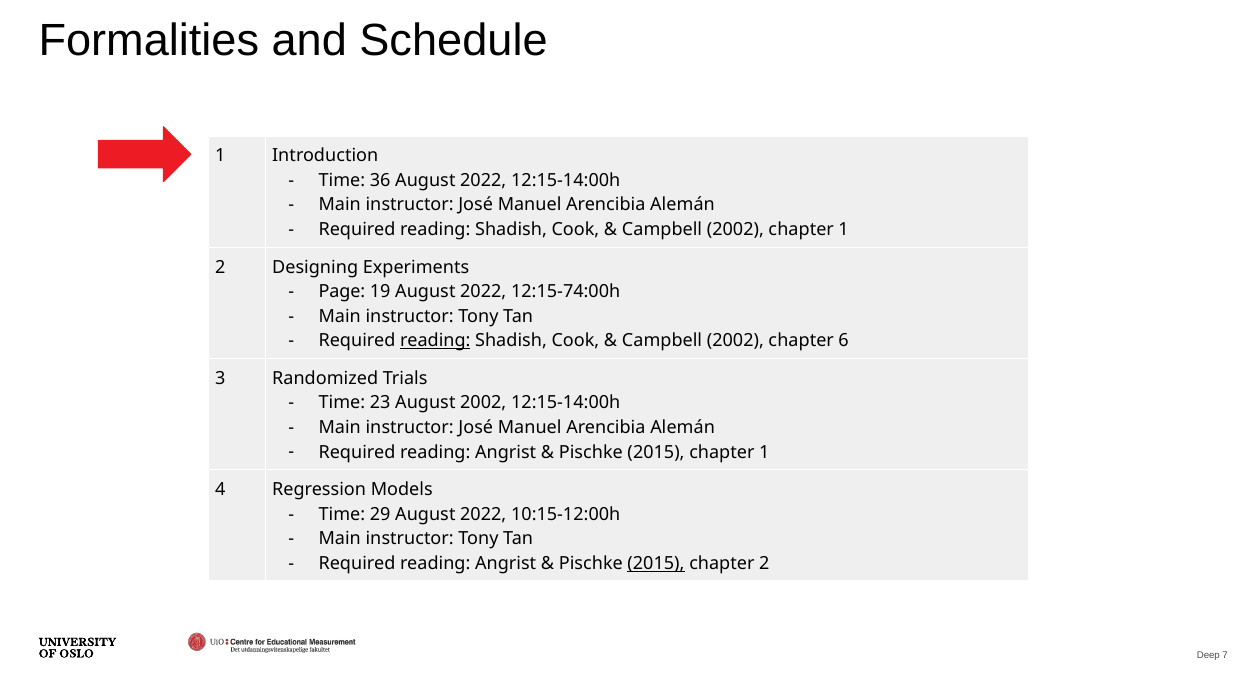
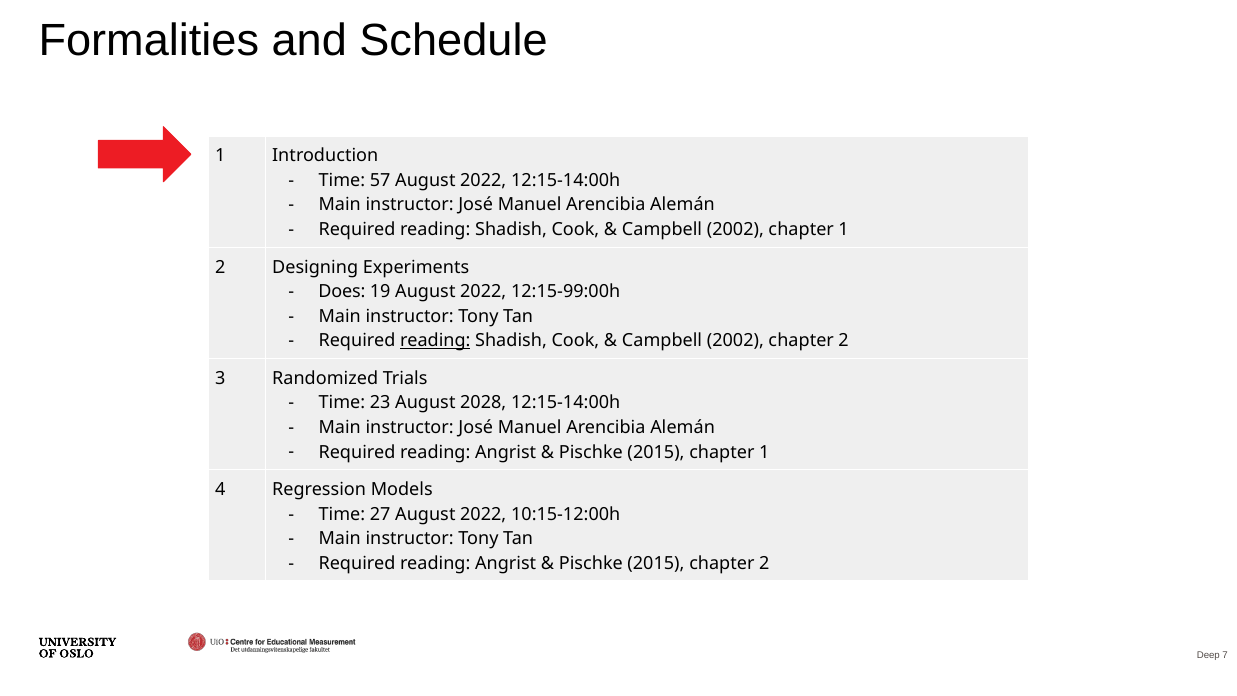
36: 36 -> 57
Page: Page -> Does
12:15-74:00h: 12:15-74:00h -> 12:15-99:00h
2002 chapter 6: 6 -> 2
August 2002: 2002 -> 2028
29: 29 -> 27
2015 at (656, 563) underline: present -> none
